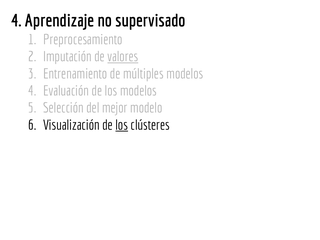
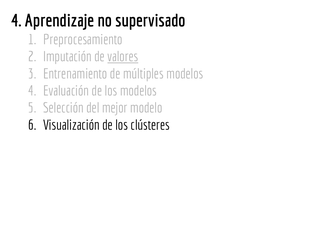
los at (122, 125) underline: present -> none
